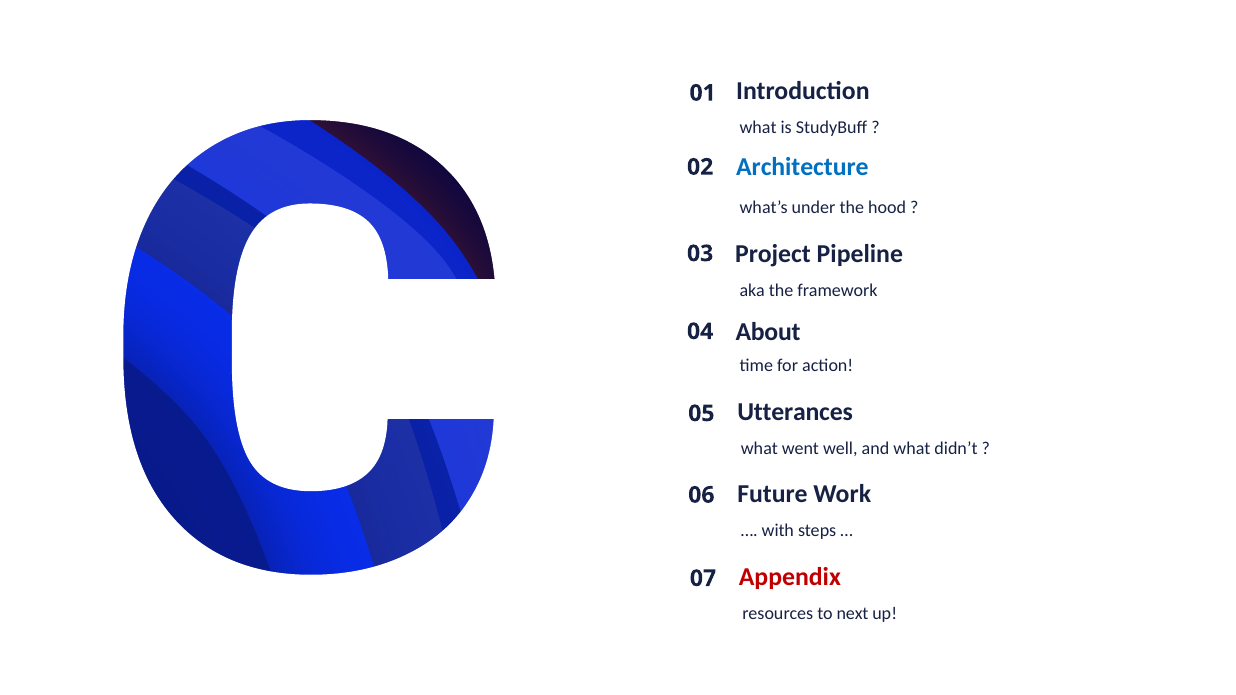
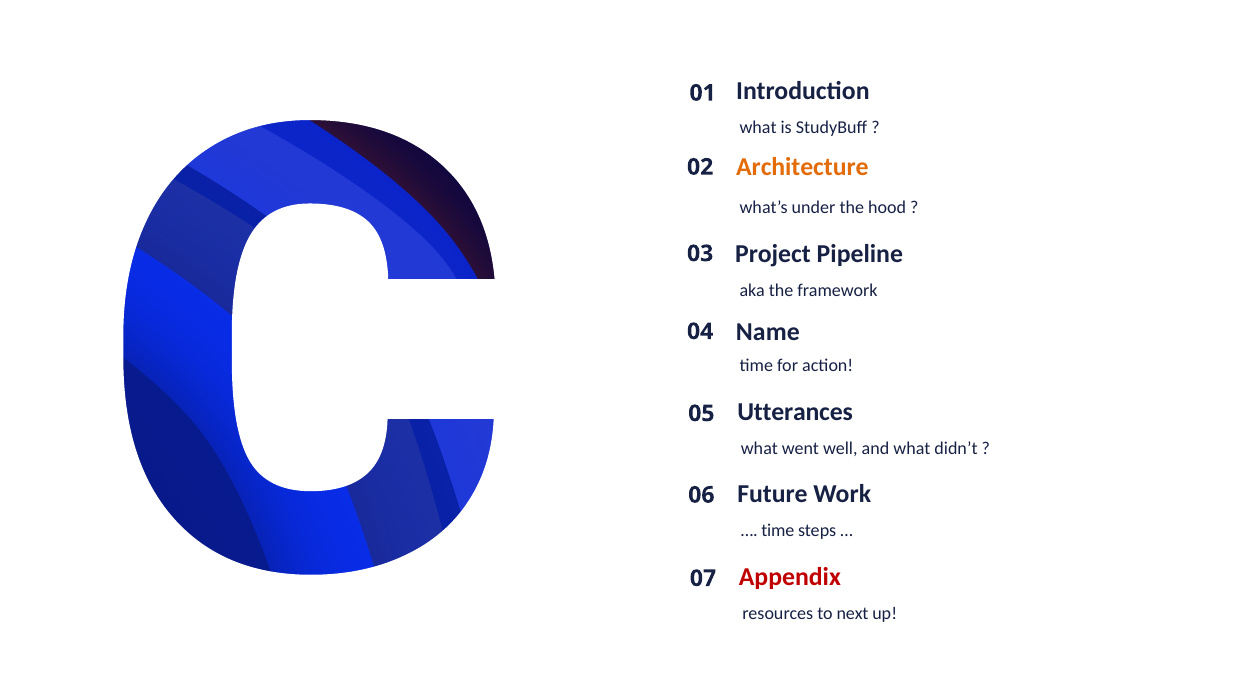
Architecture colour: blue -> orange
About: About -> Name
with at (778, 531): with -> time
